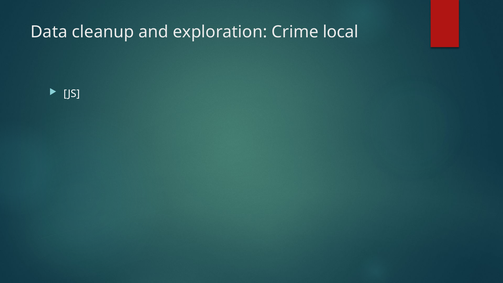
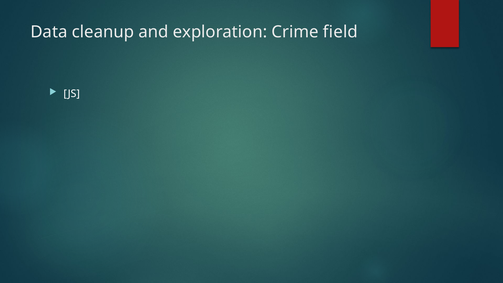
local: local -> field
